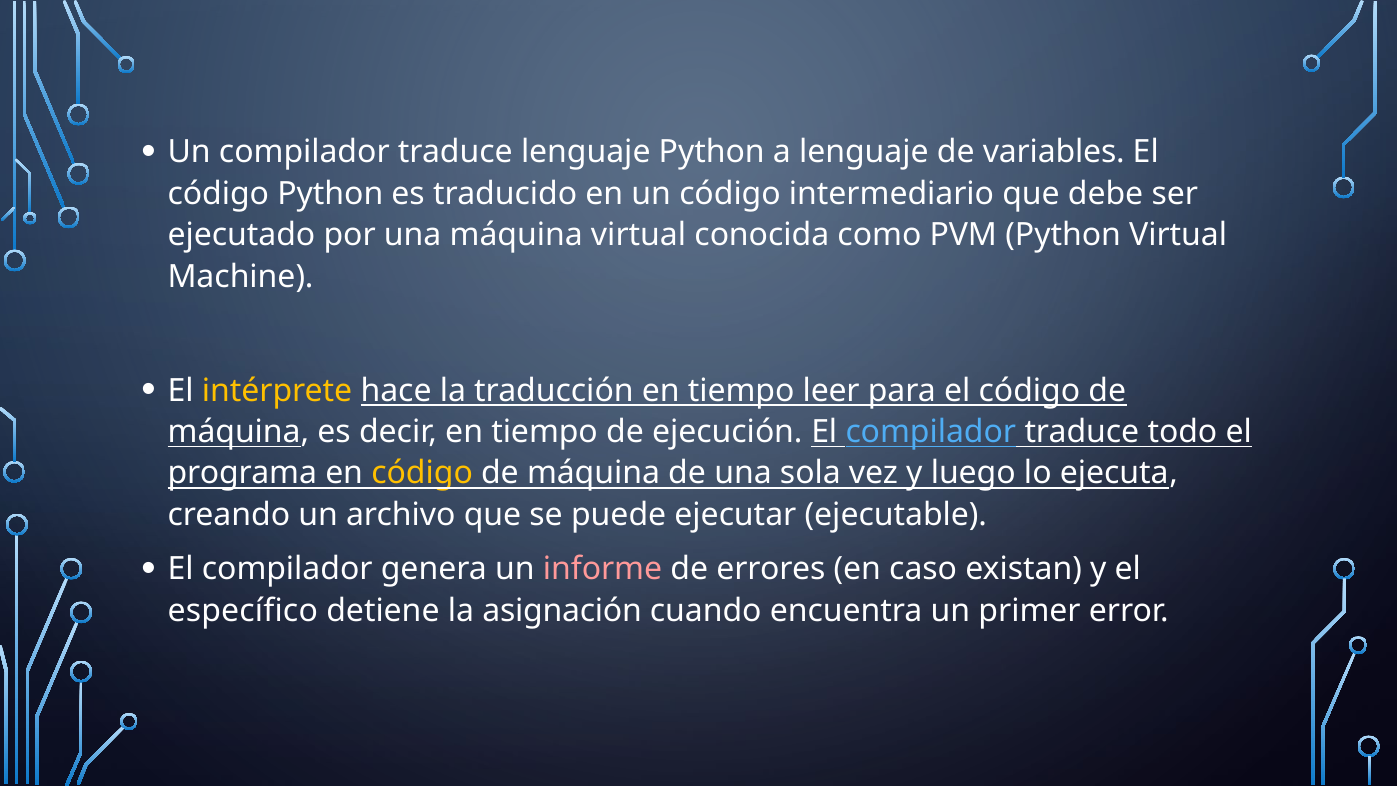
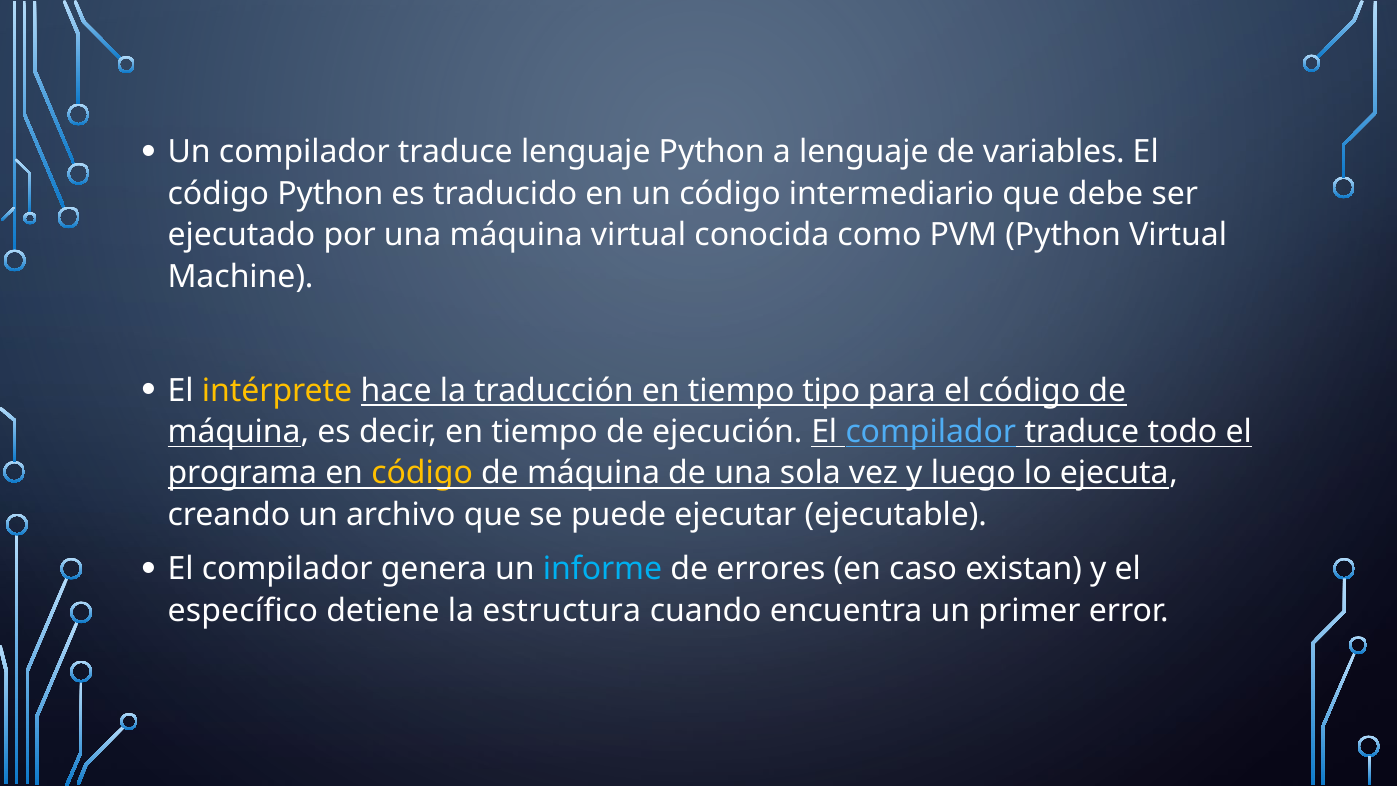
leer: leer -> tipo
informe colour: pink -> light blue
asignación: asignación -> estructura
